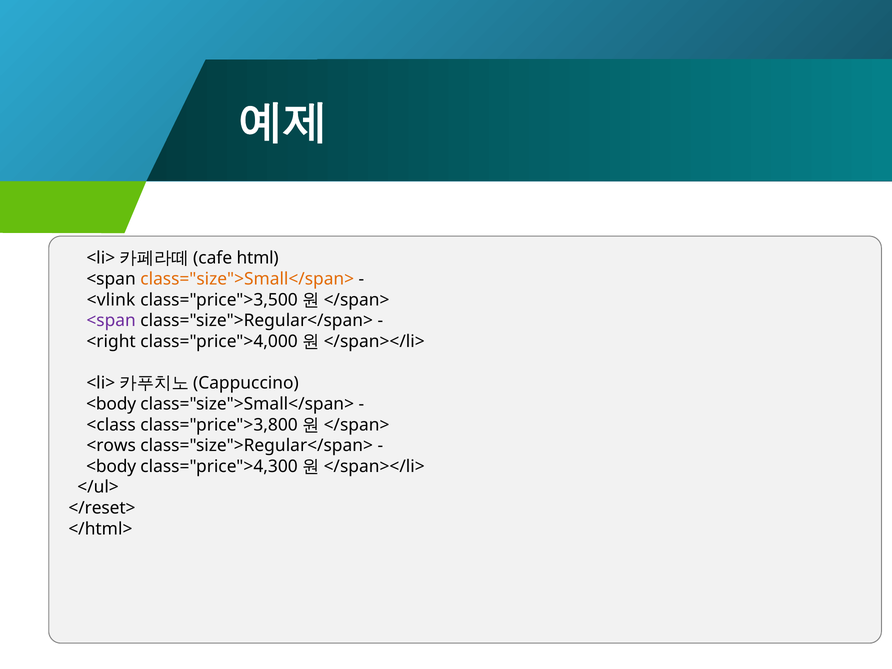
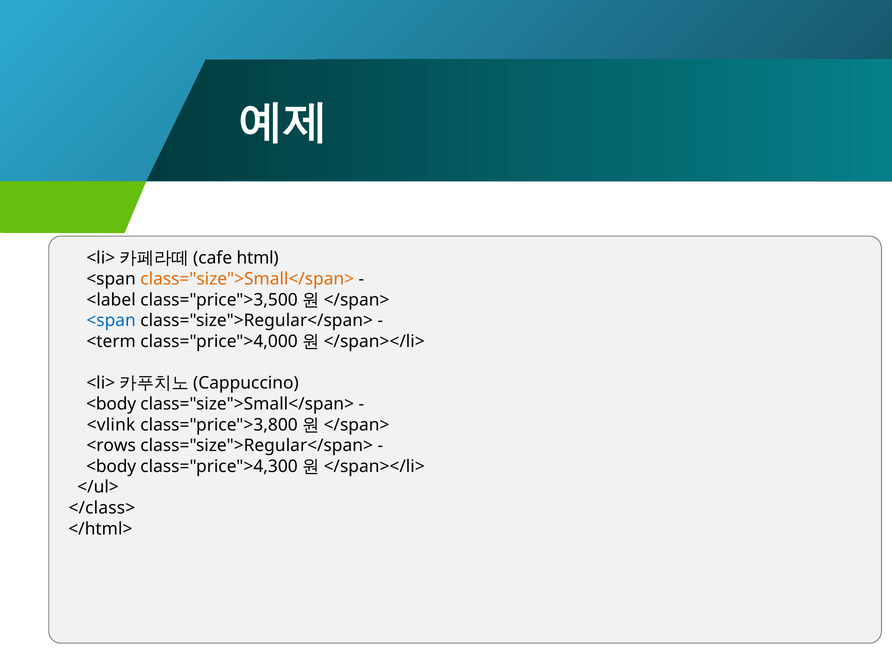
<vlink: <vlink -> <label
<span at (111, 321) colour: purple -> blue
<right: <right -> <term
<class: <class -> <vlink
</reset>: </reset> -> </class>
